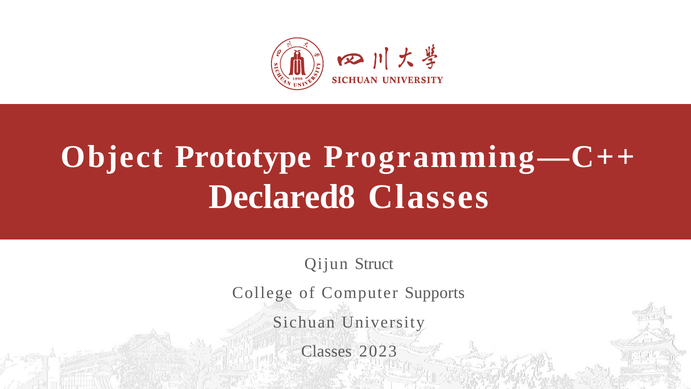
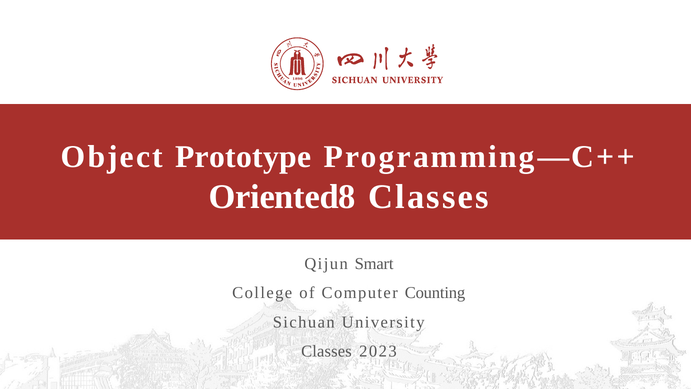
Declared8: Declared8 -> Oriented8
Struct: Struct -> Smart
Supports: Supports -> Counting
